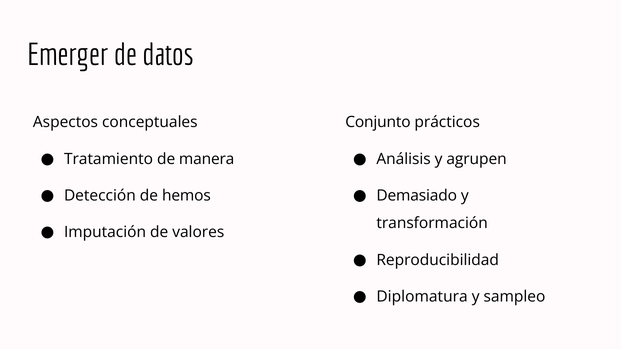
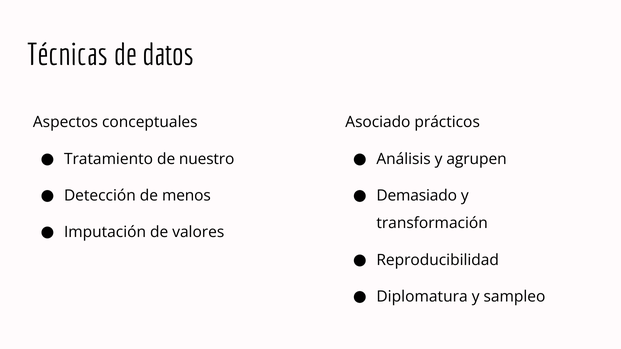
Emerger: Emerger -> Técnicas
Conjunto: Conjunto -> Asociado
manera: manera -> nuestro
hemos: hemos -> menos
